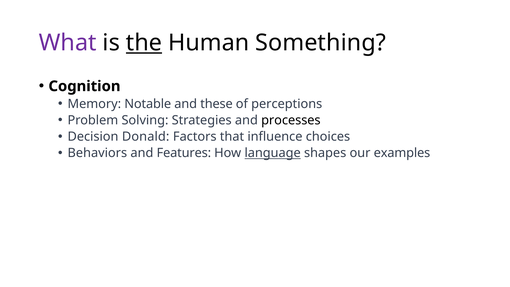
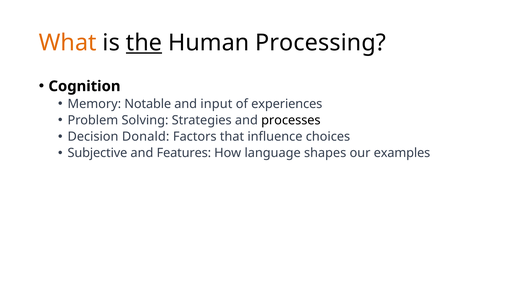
What colour: purple -> orange
Something: Something -> Processing
these: these -> input
perceptions: perceptions -> experiences
Behaviors: Behaviors -> Subjective
language underline: present -> none
